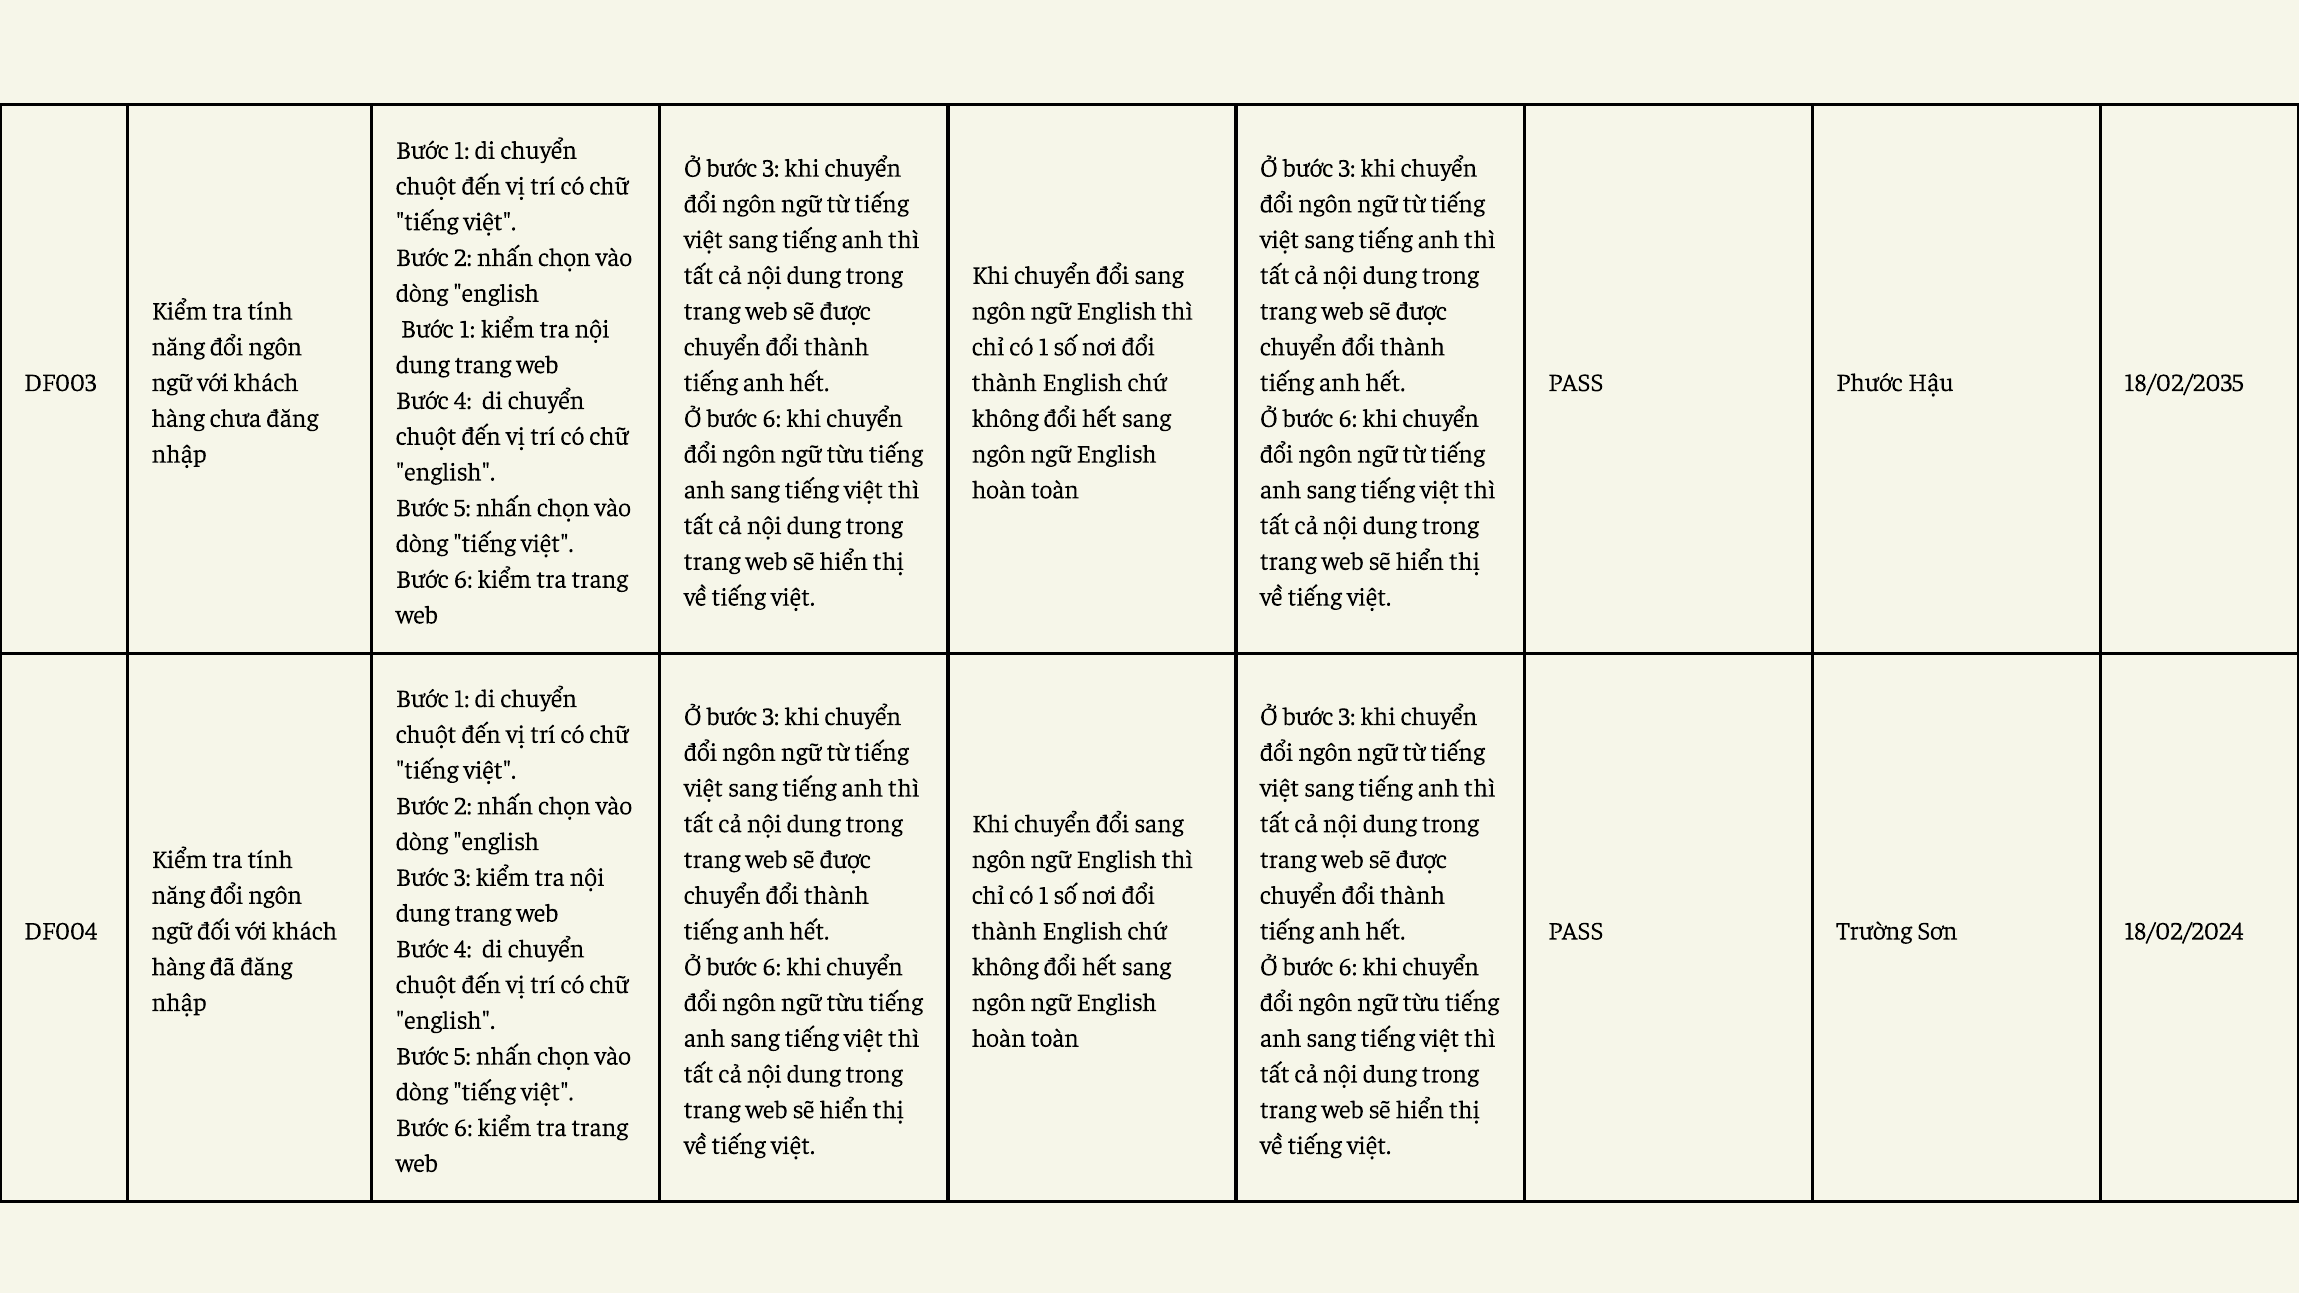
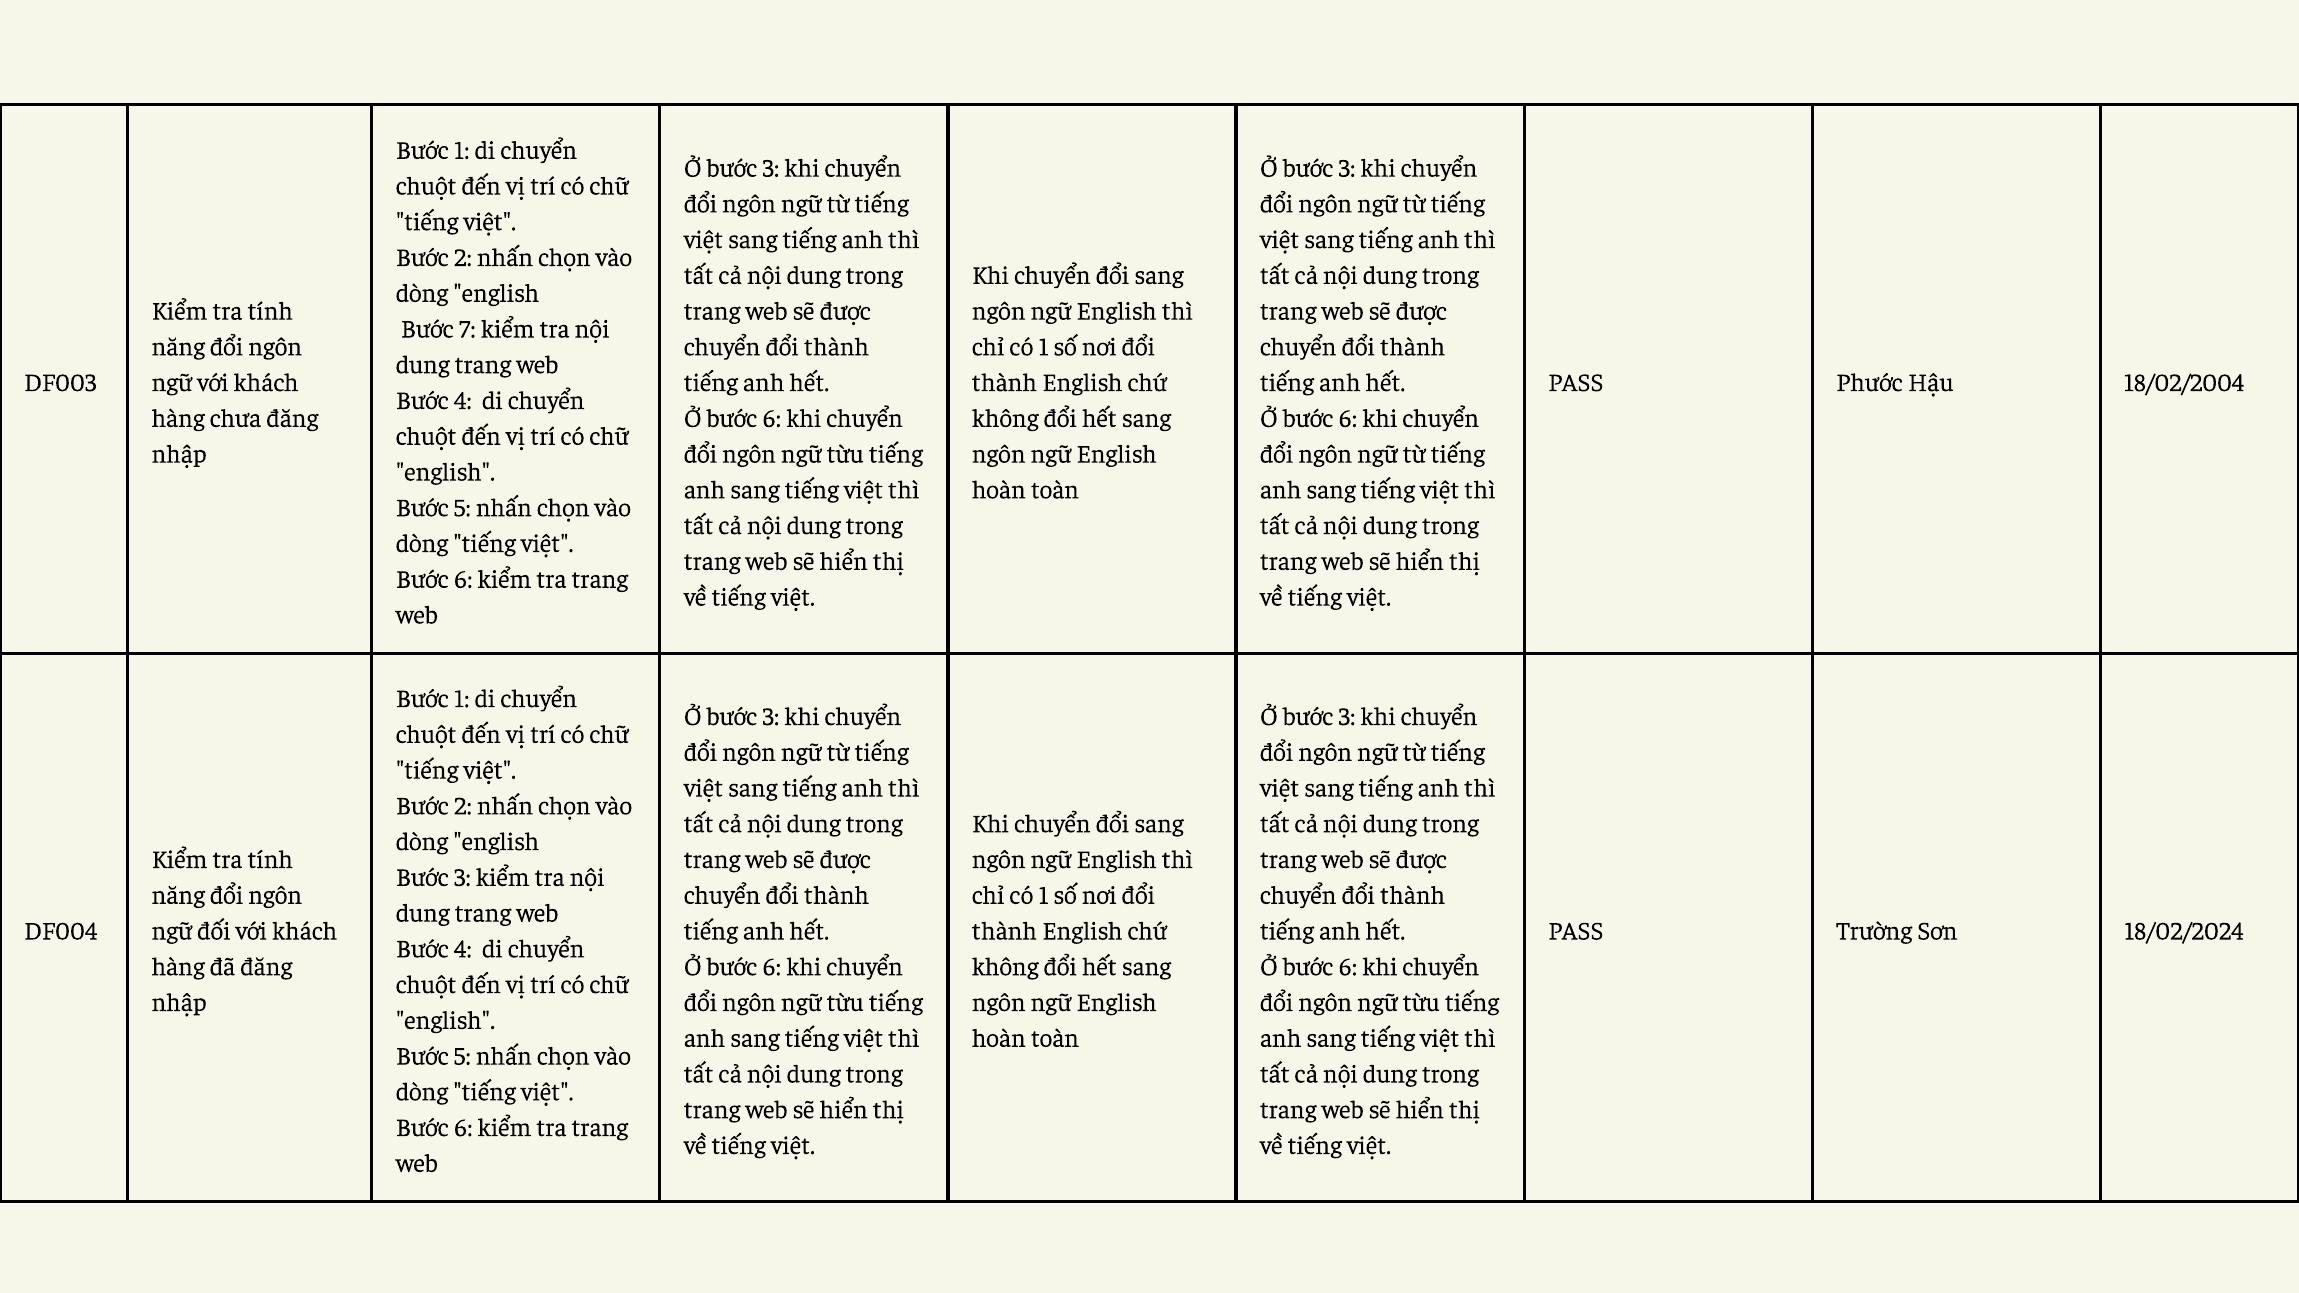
1 at (467, 329): 1 -> 7
18/02/2035: 18/02/2035 -> 18/02/2004
